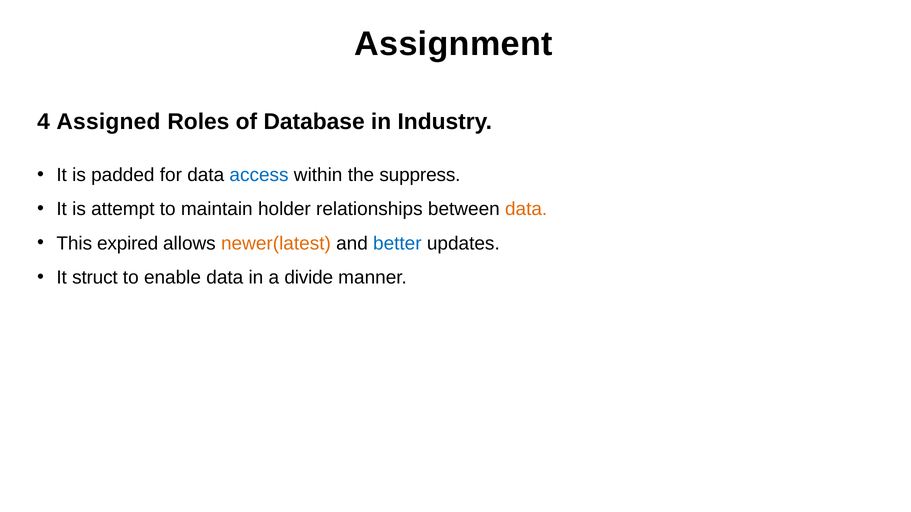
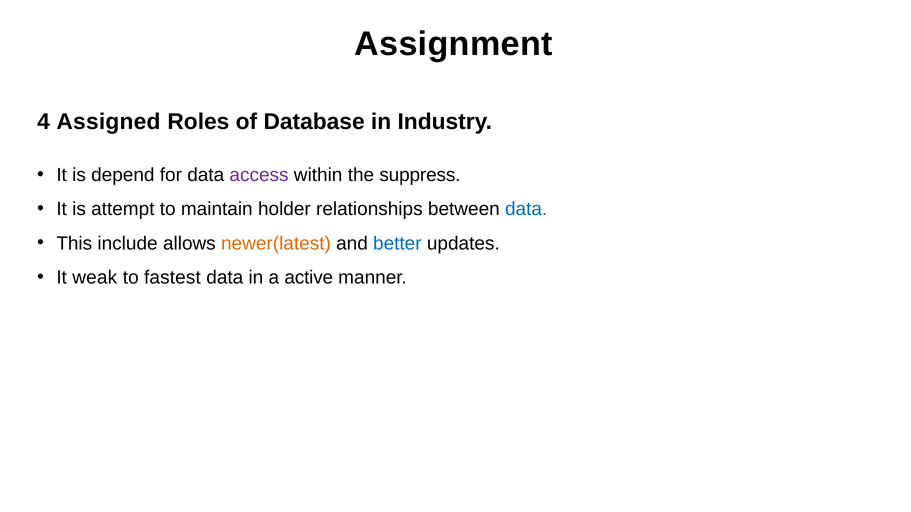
padded: padded -> depend
access colour: blue -> purple
data at (526, 209) colour: orange -> blue
expired: expired -> include
struct: struct -> weak
enable: enable -> fastest
divide: divide -> active
